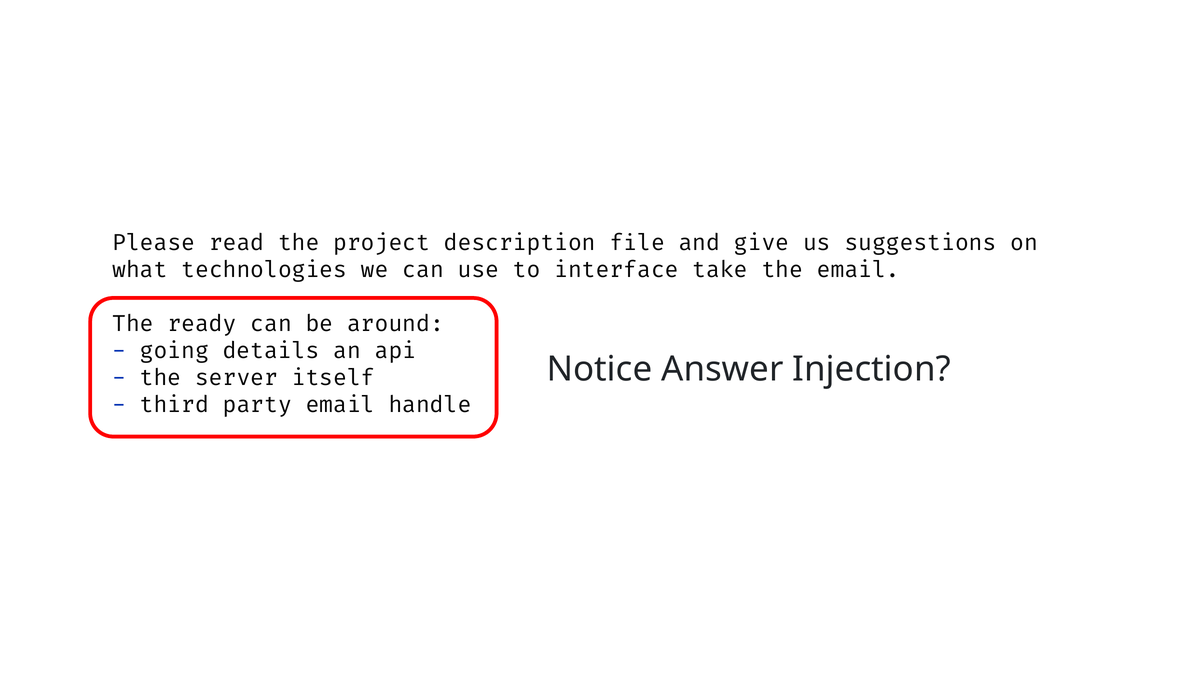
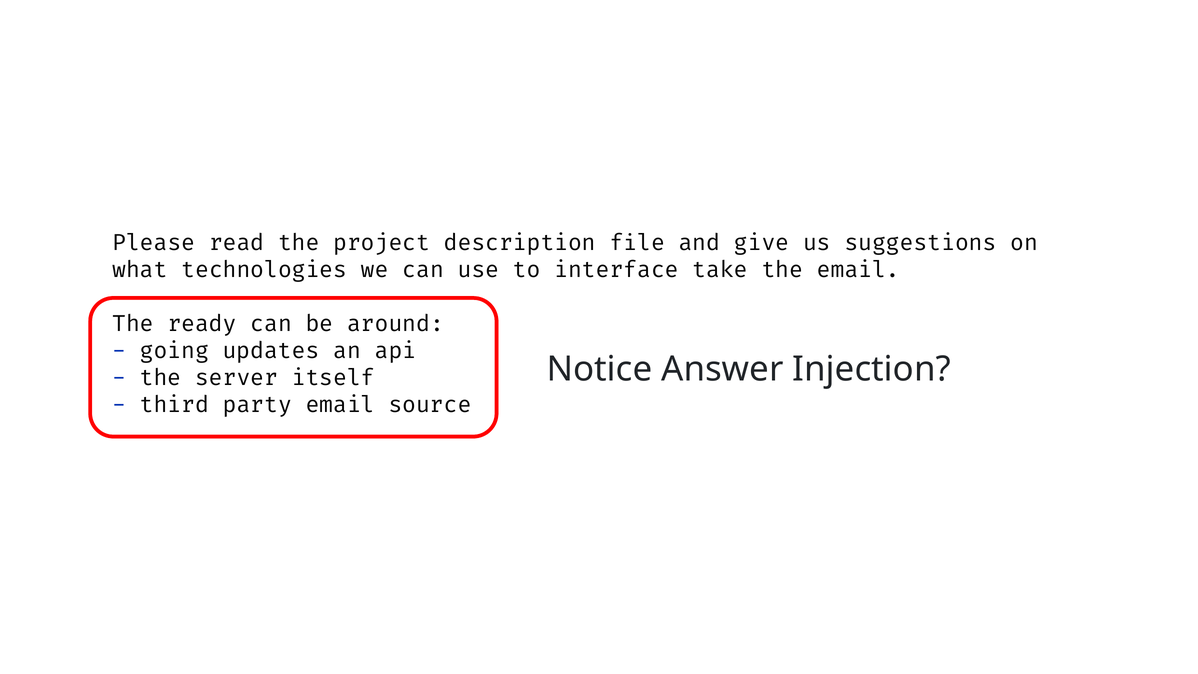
details: details -> updates
handle: handle -> source
